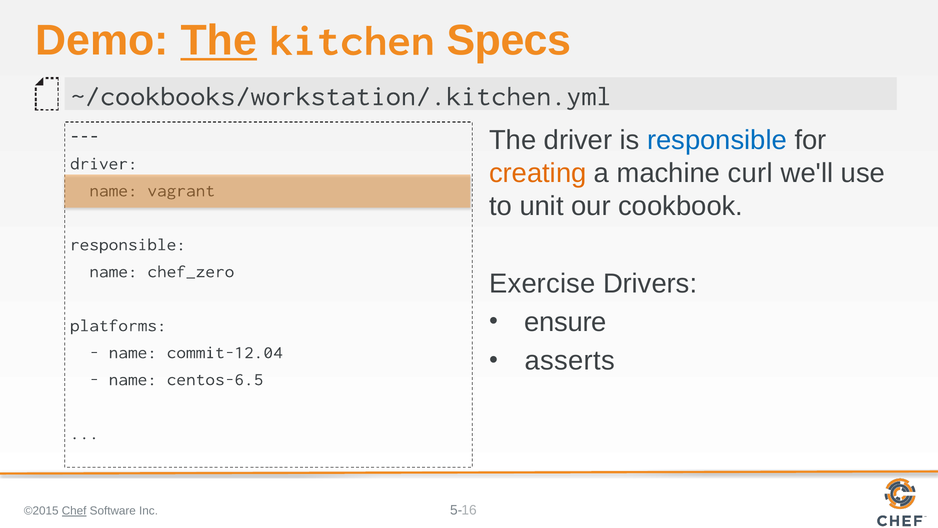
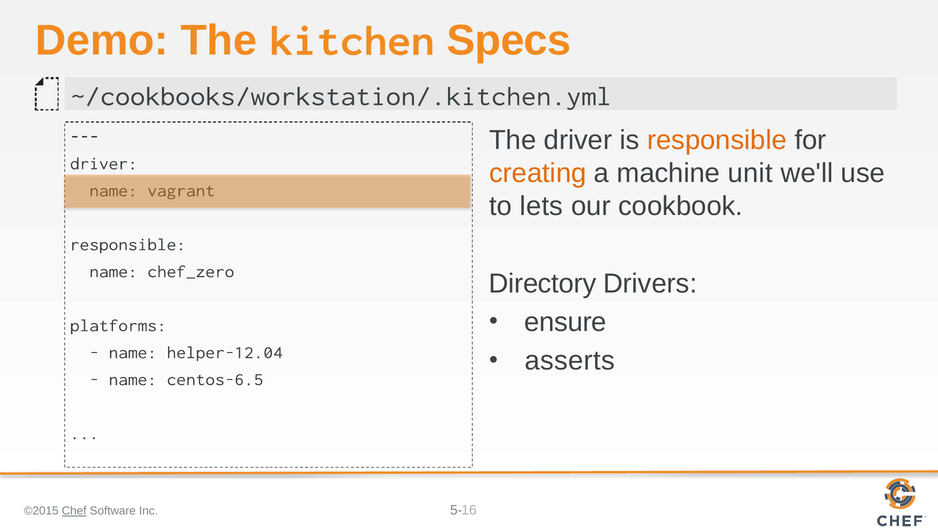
The at (219, 41) underline: present -> none
responsible at (717, 140) colour: blue -> orange
curl: curl -> unit
unit: unit -> lets
Exercise: Exercise -> Directory
commit-12.04: commit-12.04 -> helper-12.04
